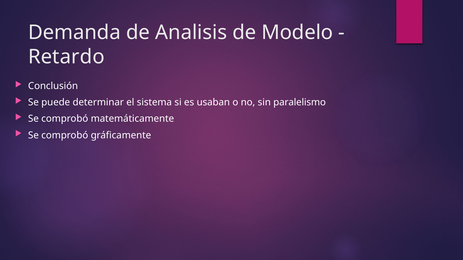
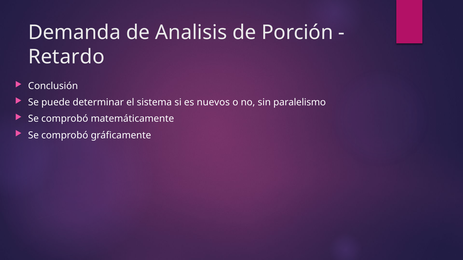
Modelo: Modelo -> Porción
usaban: usaban -> nuevos
